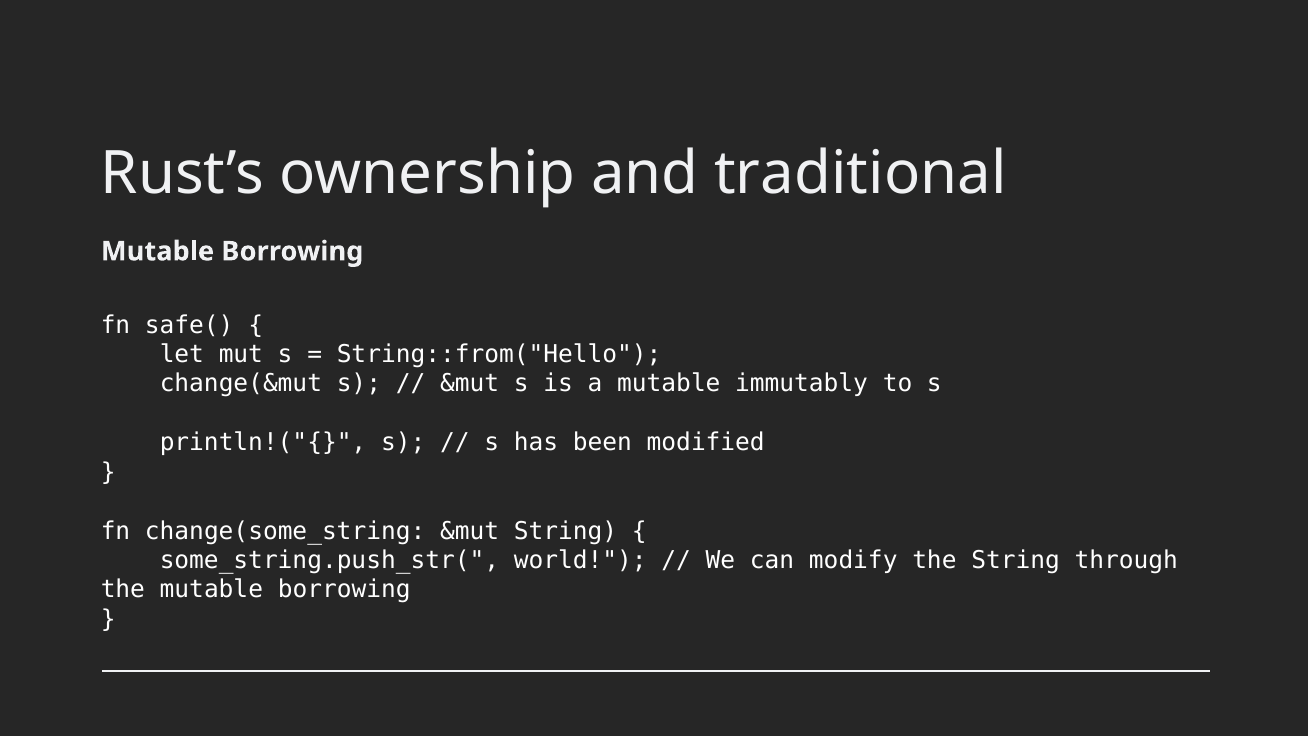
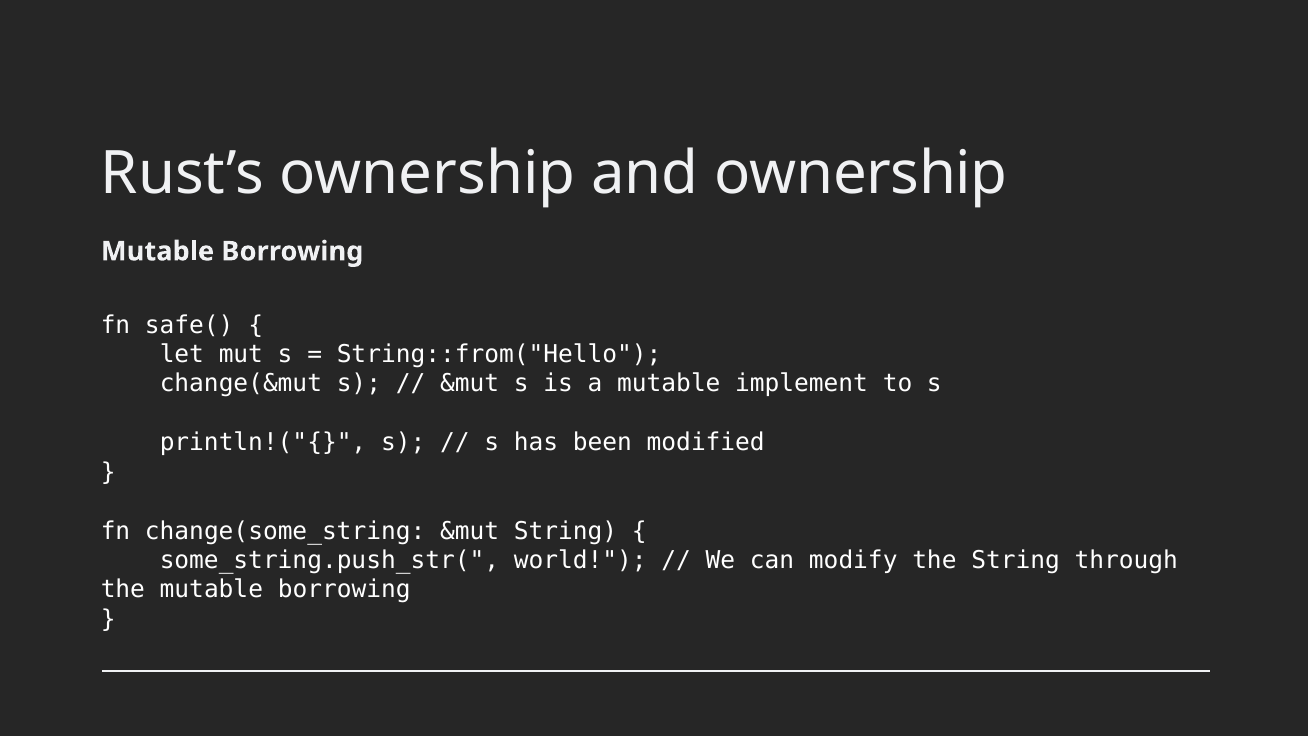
and traditional: traditional -> ownership
immutably: immutably -> implement
